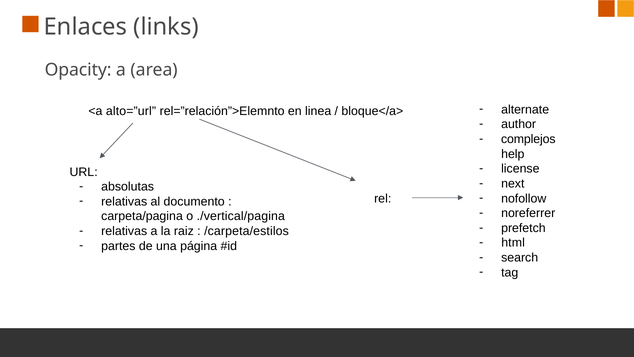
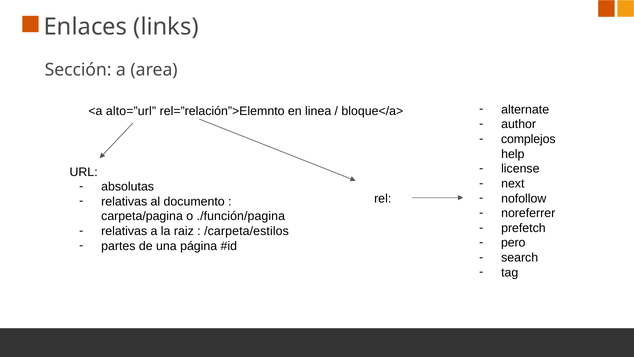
Opacity: Opacity -> Sección
./vertical/pagina: ./vertical/pagina -> ./función/pagina
html: html -> pero
